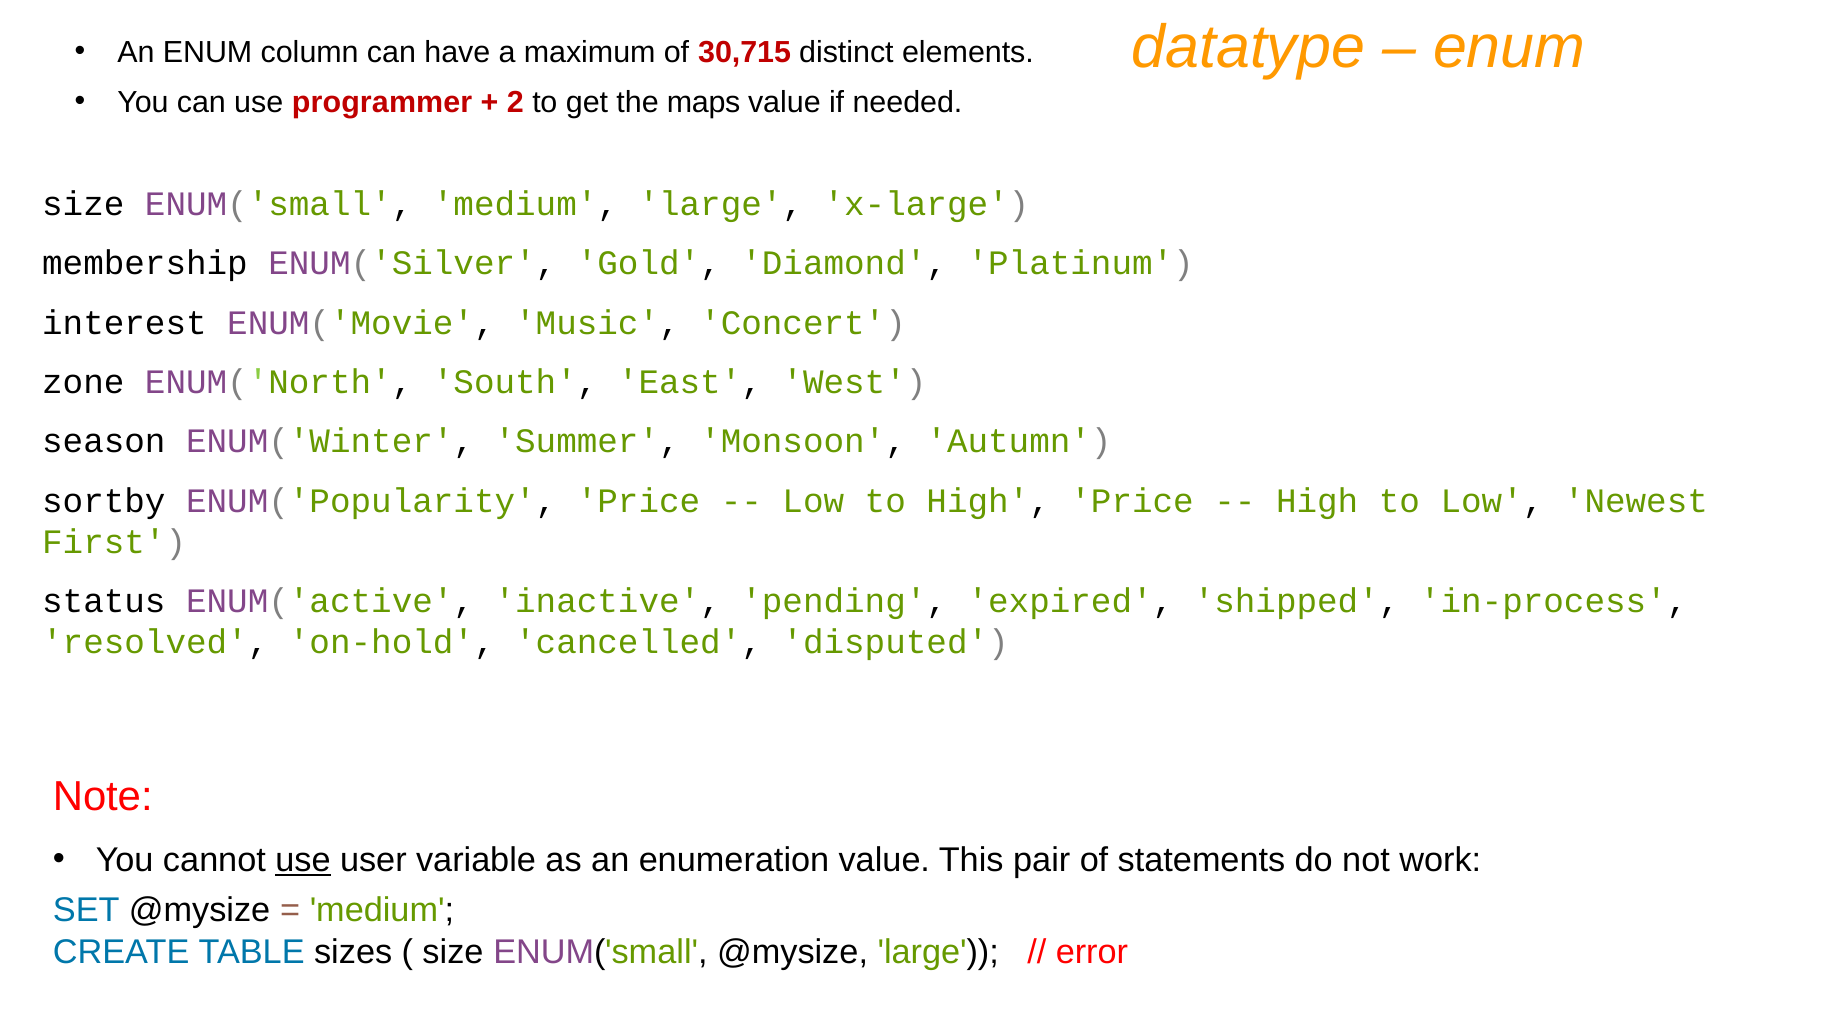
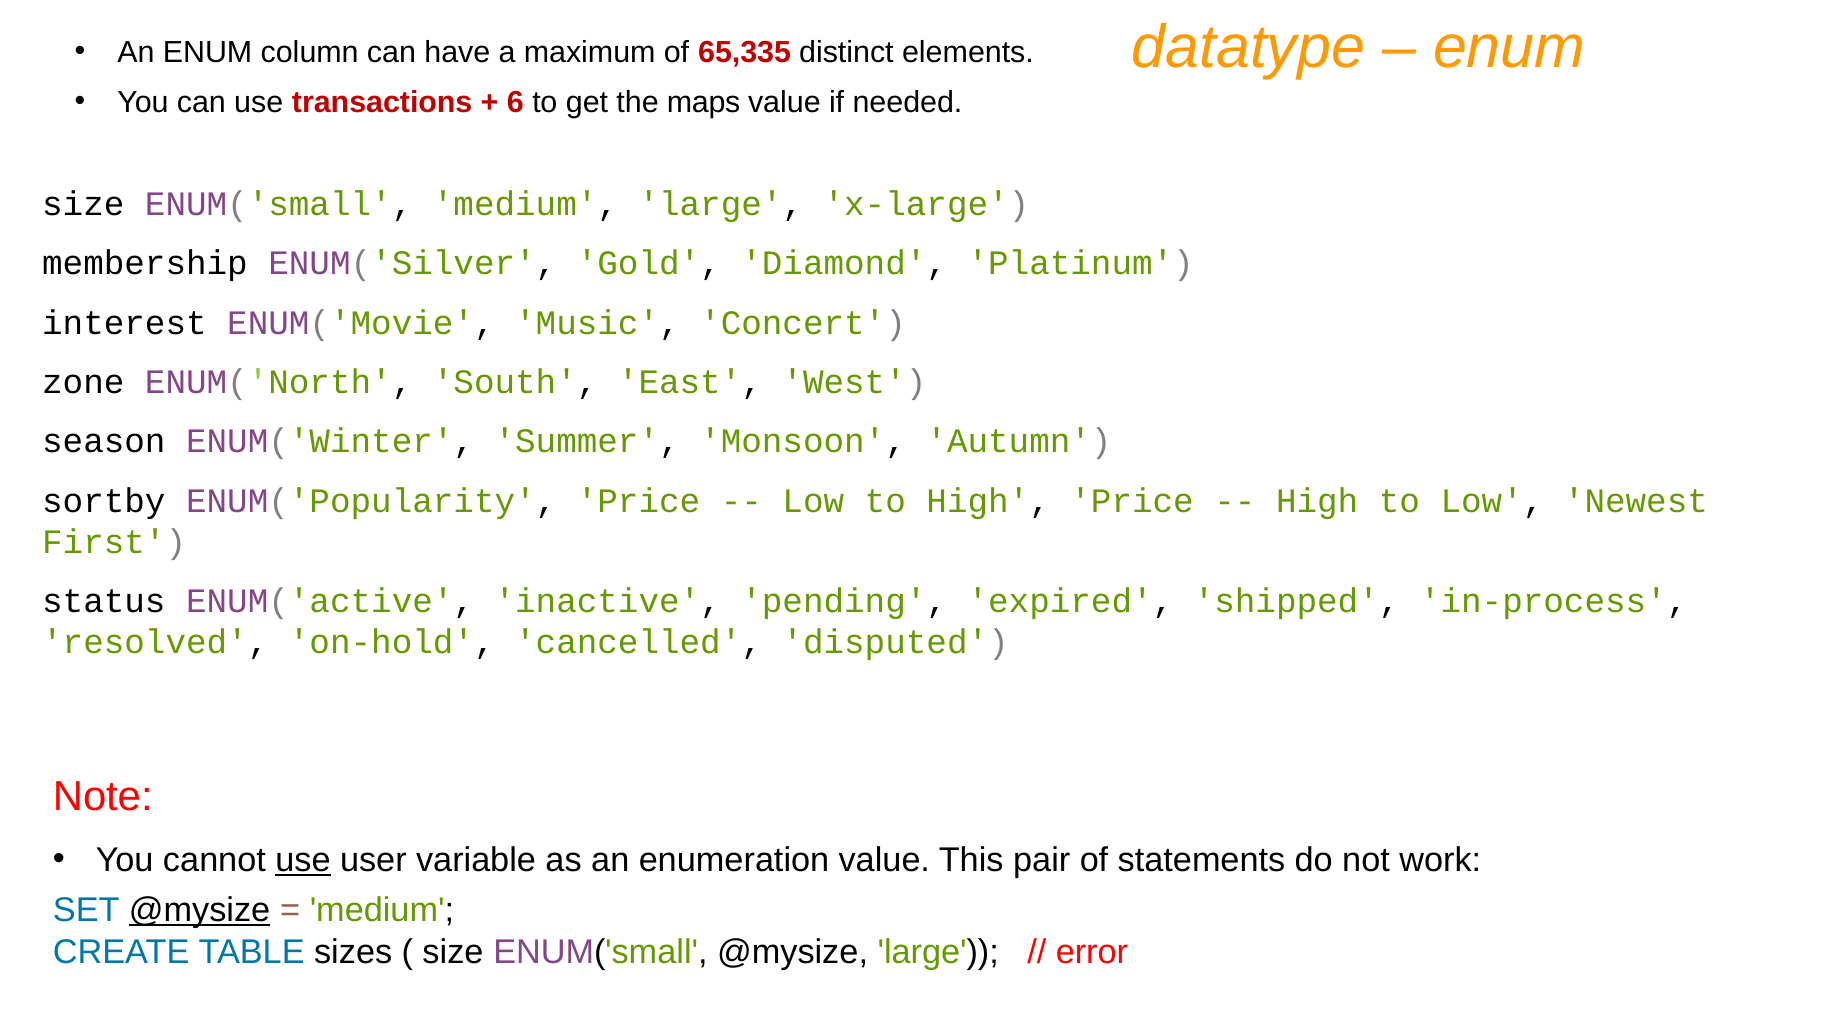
30,715: 30,715 -> 65,335
programmer: programmer -> transactions
2: 2 -> 6
@mysize at (200, 911) underline: none -> present
